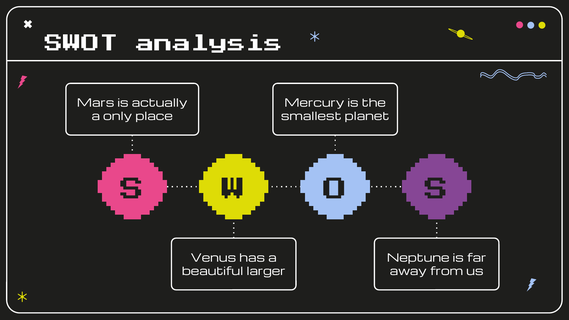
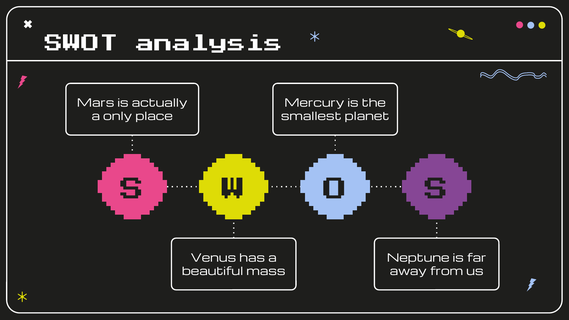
larger: larger -> mass
